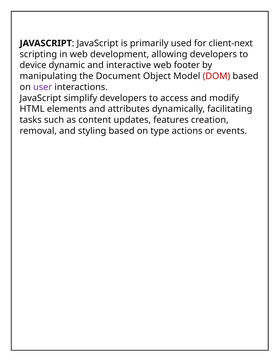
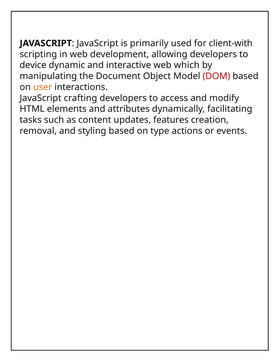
client-next: client-next -> client-with
footer: footer -> which
user colour: purple -> orange
simplify: simplify -> crafting
